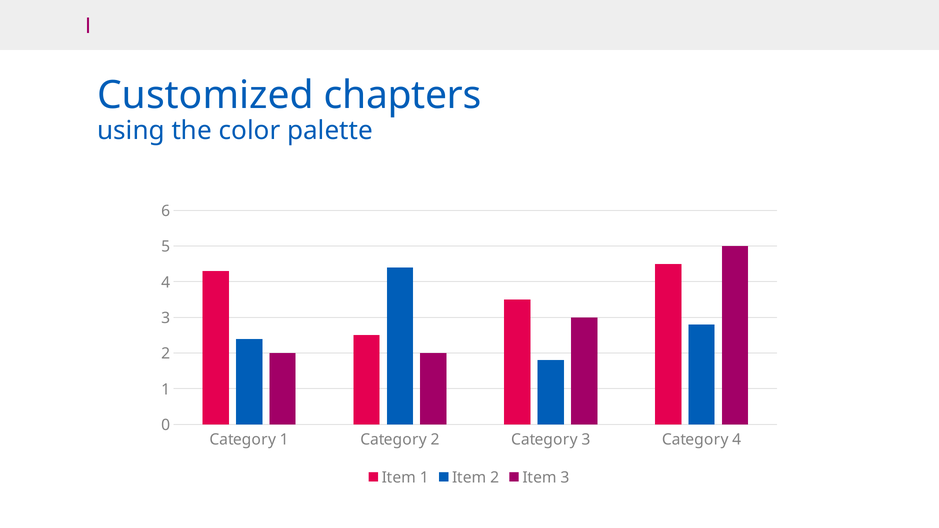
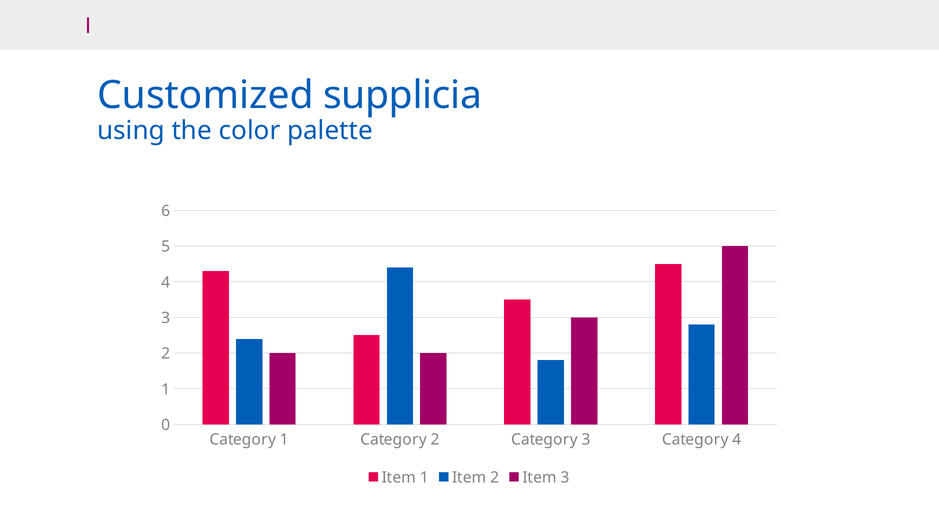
chapters: chapters -> supplicia
